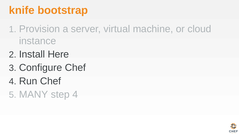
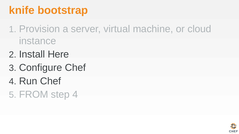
MANY: MANY -> FROM
